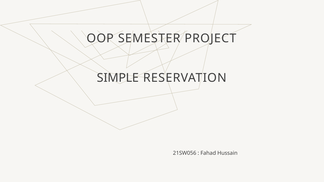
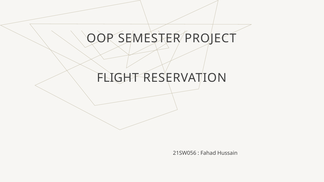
SIMPLE: SIMPLE -> FLIGHT
